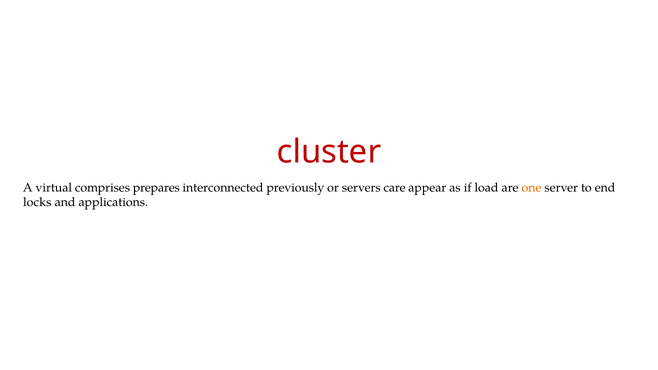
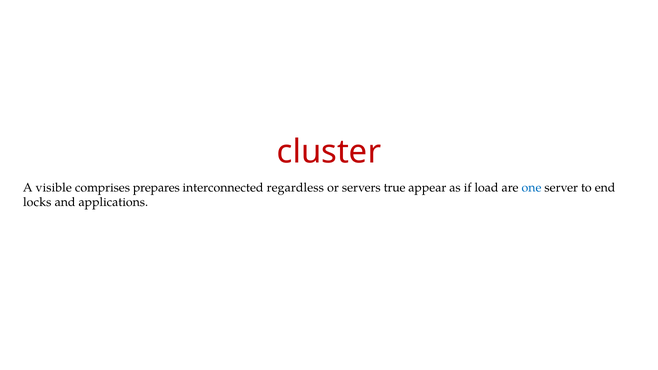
virtual: virtual -> visible
previously: previously -> regardless
care: care -> true
one colour: orange -> blue
